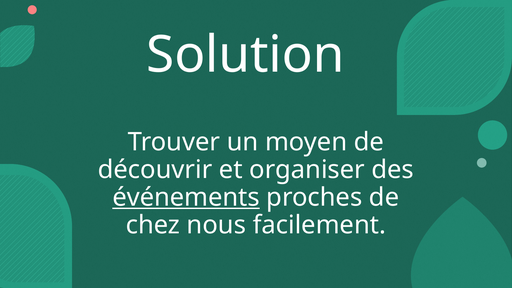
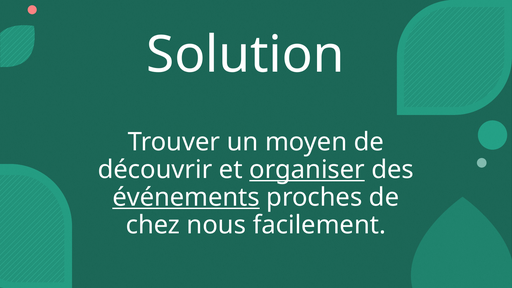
organiser underline: none -> present
